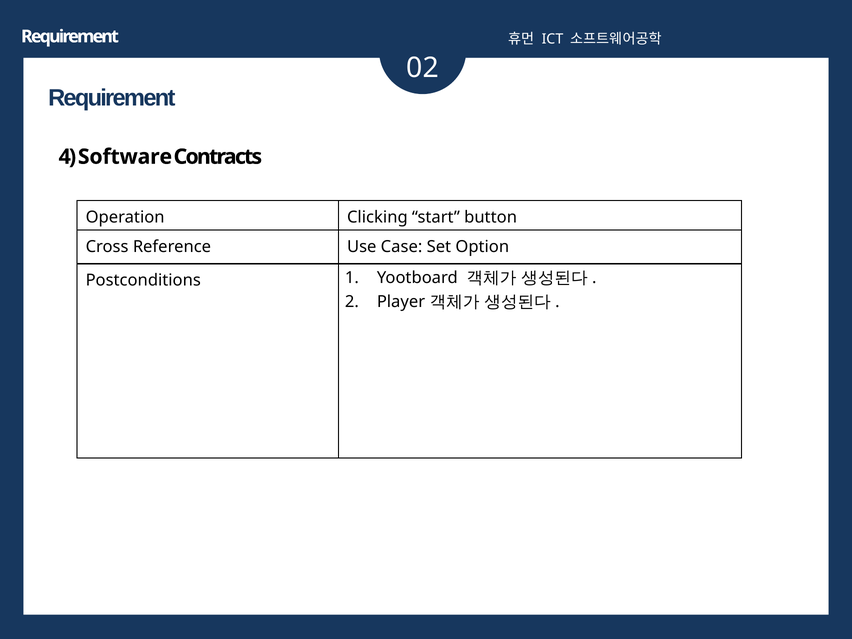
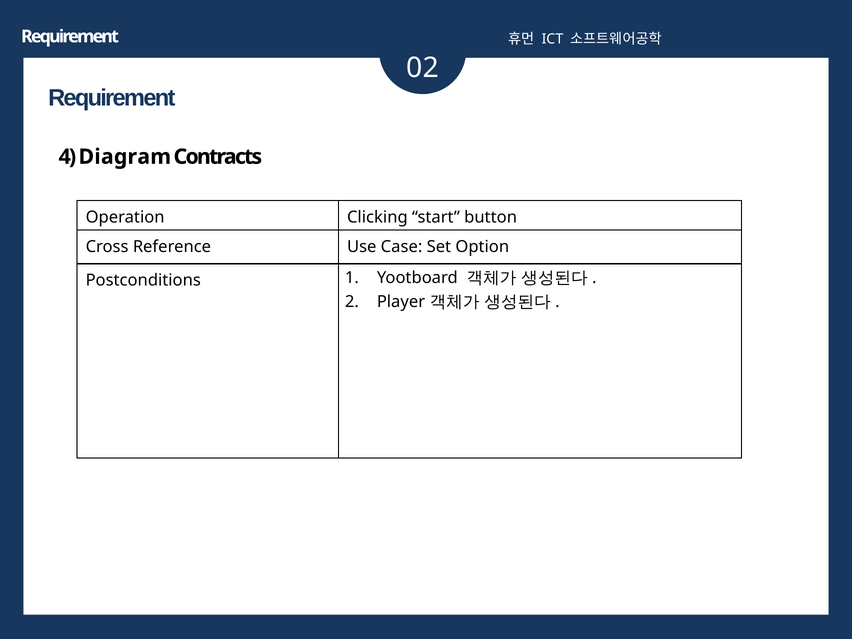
Software: Software -> Diagram
